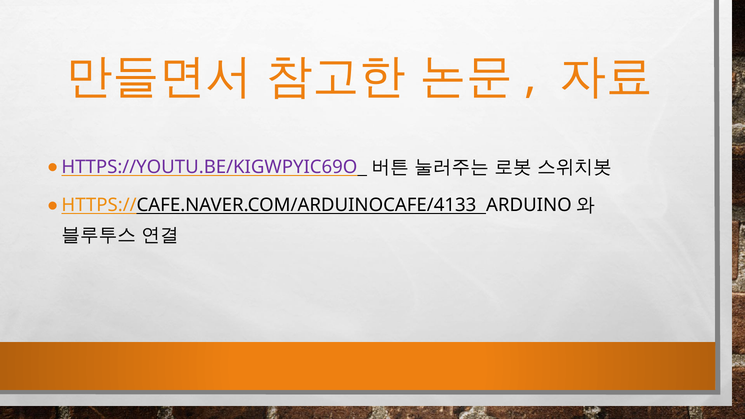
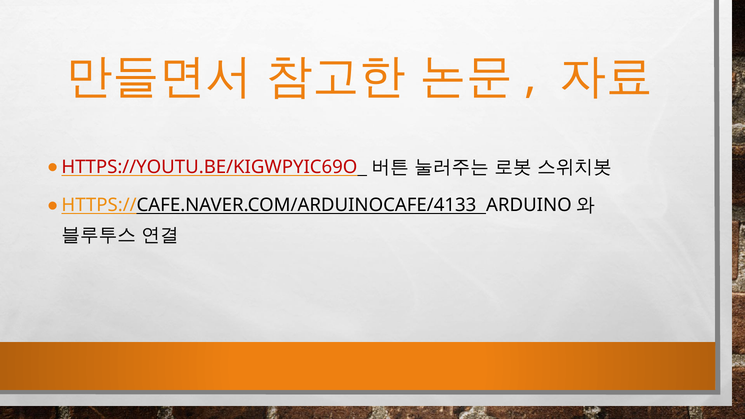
HTTPS://YOUTU.BE/KIGWPYIC69O colour: purple -> red
